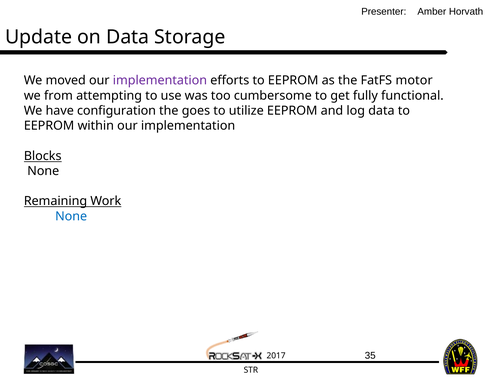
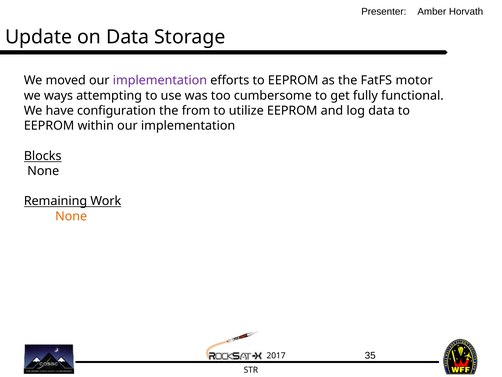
from: from -> ways
goes: goes -> from
None at (71, 216) colour: blue -> orange
